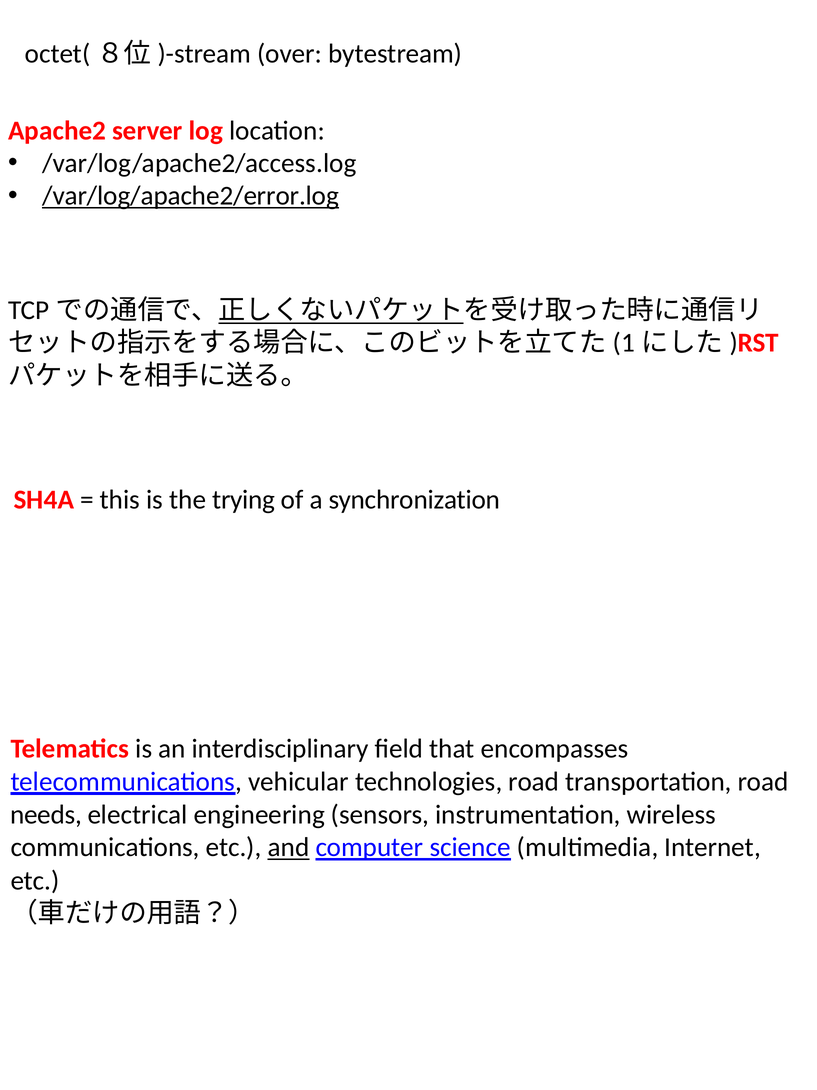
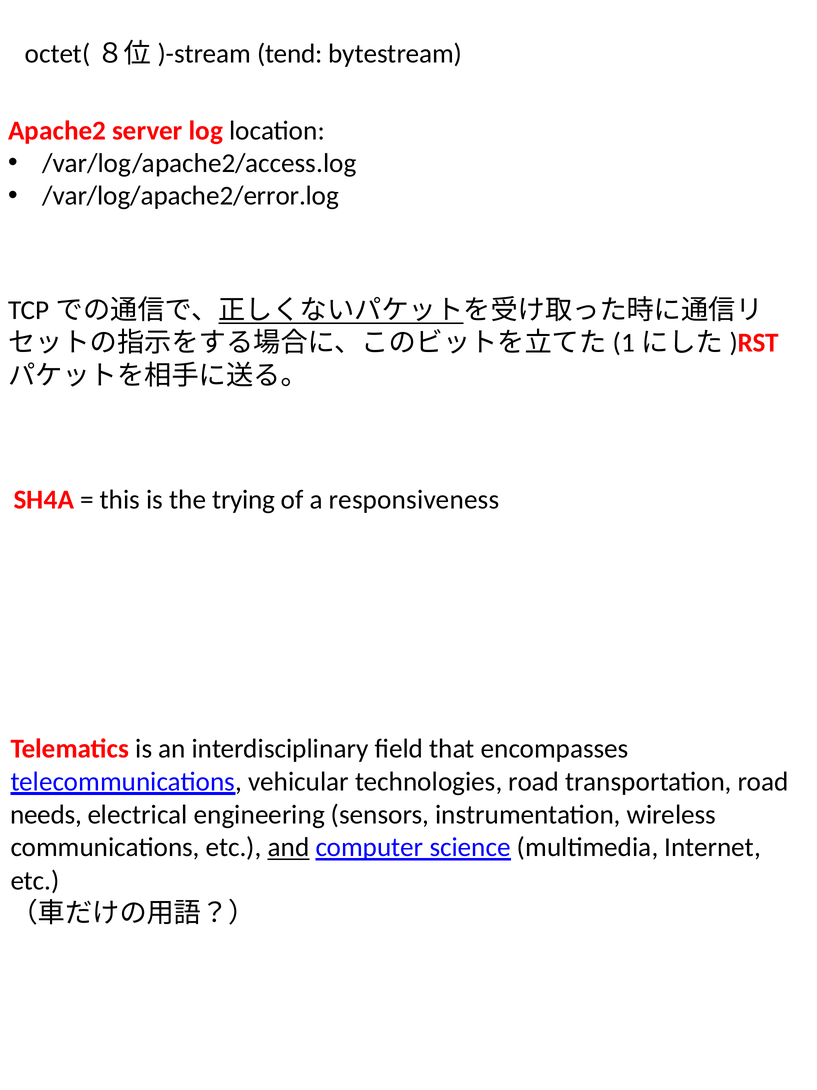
over: over -> tend
/var/log/apache2/error.log underline: present -> none
synchronization: synchronization -> responsiveness
